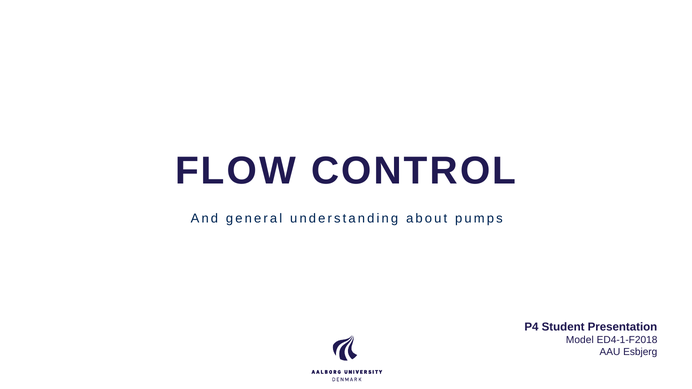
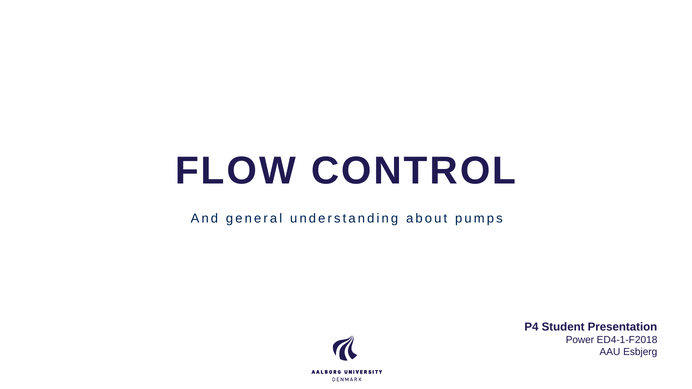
Model: Model -> Power
